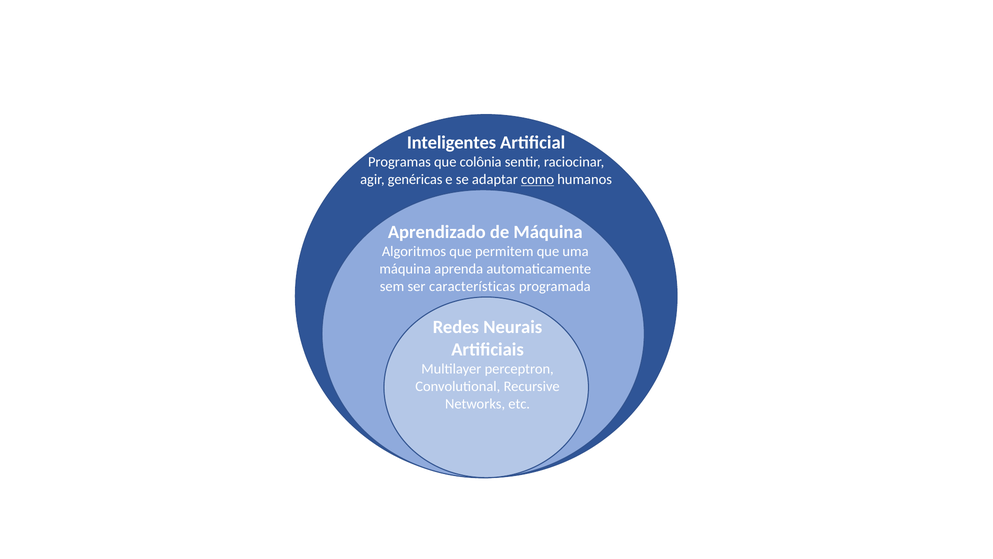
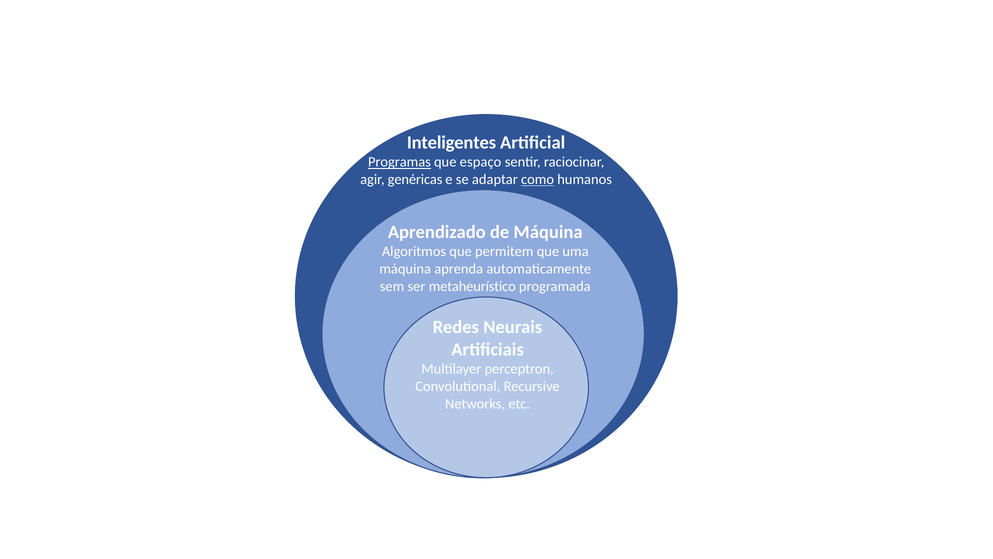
Programas underline: none -> present
colônia: colônia -> espaço
características: características -> metaheurístico
